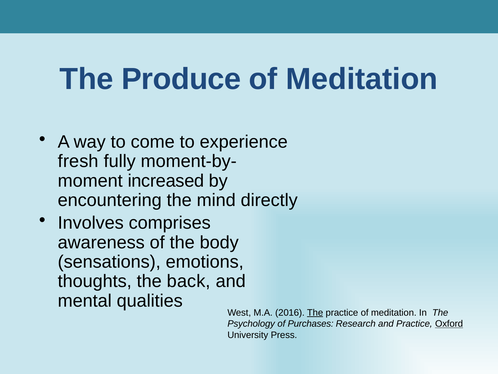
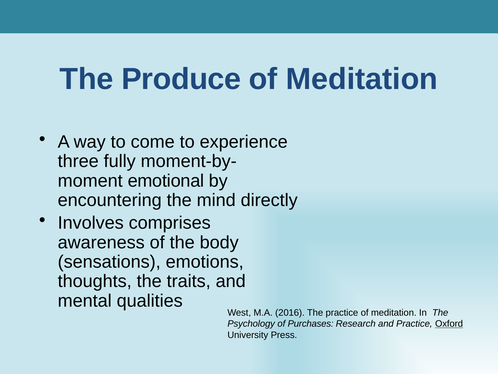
fresh: fresh -> three
increased: increased -> emotional
back: back -> traits
The at (315, 312) underline: present -> none
